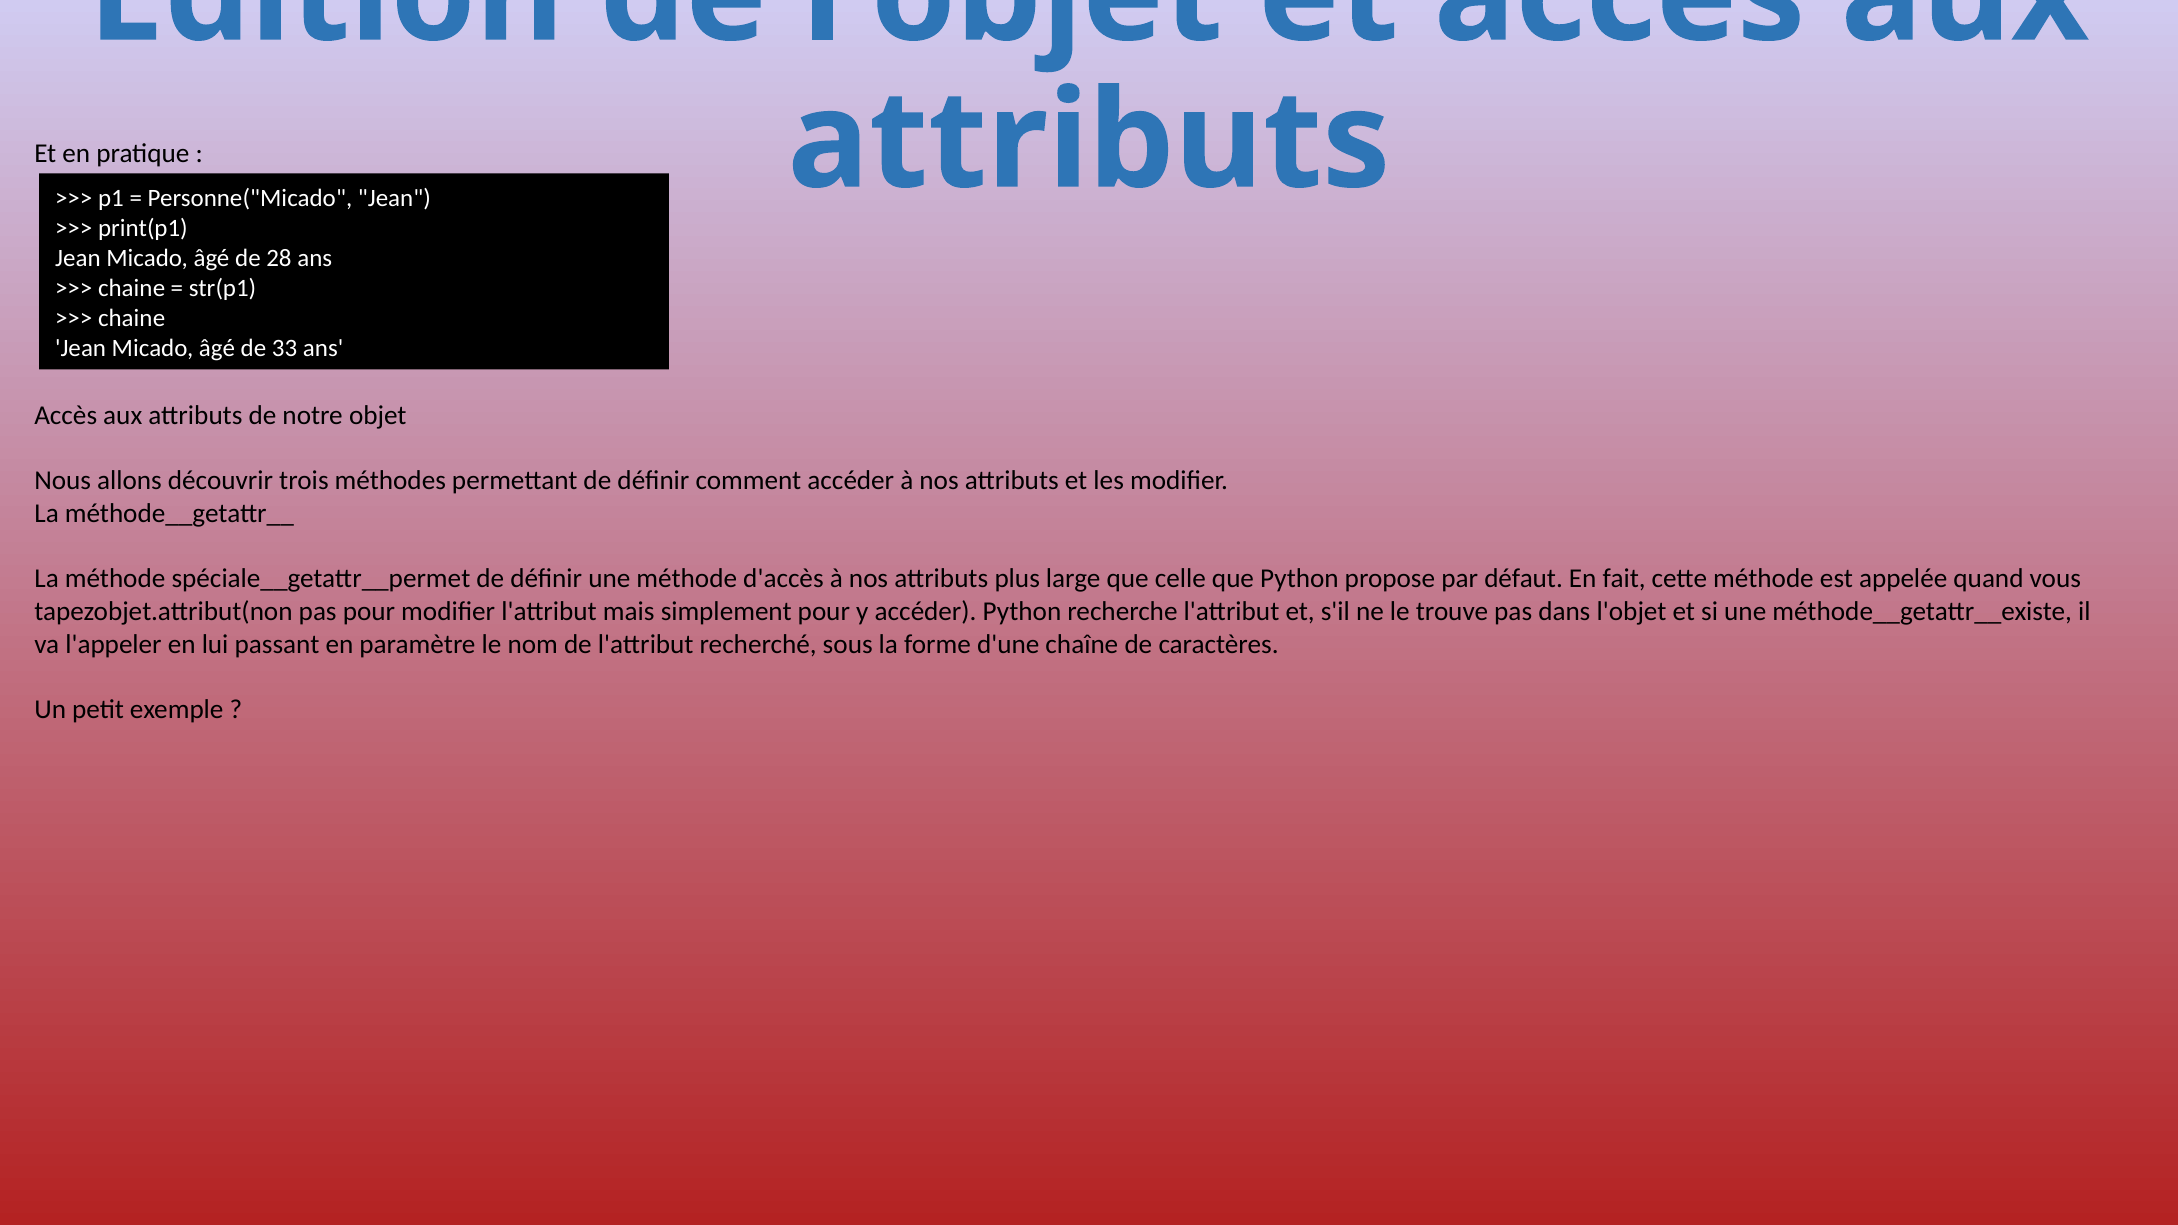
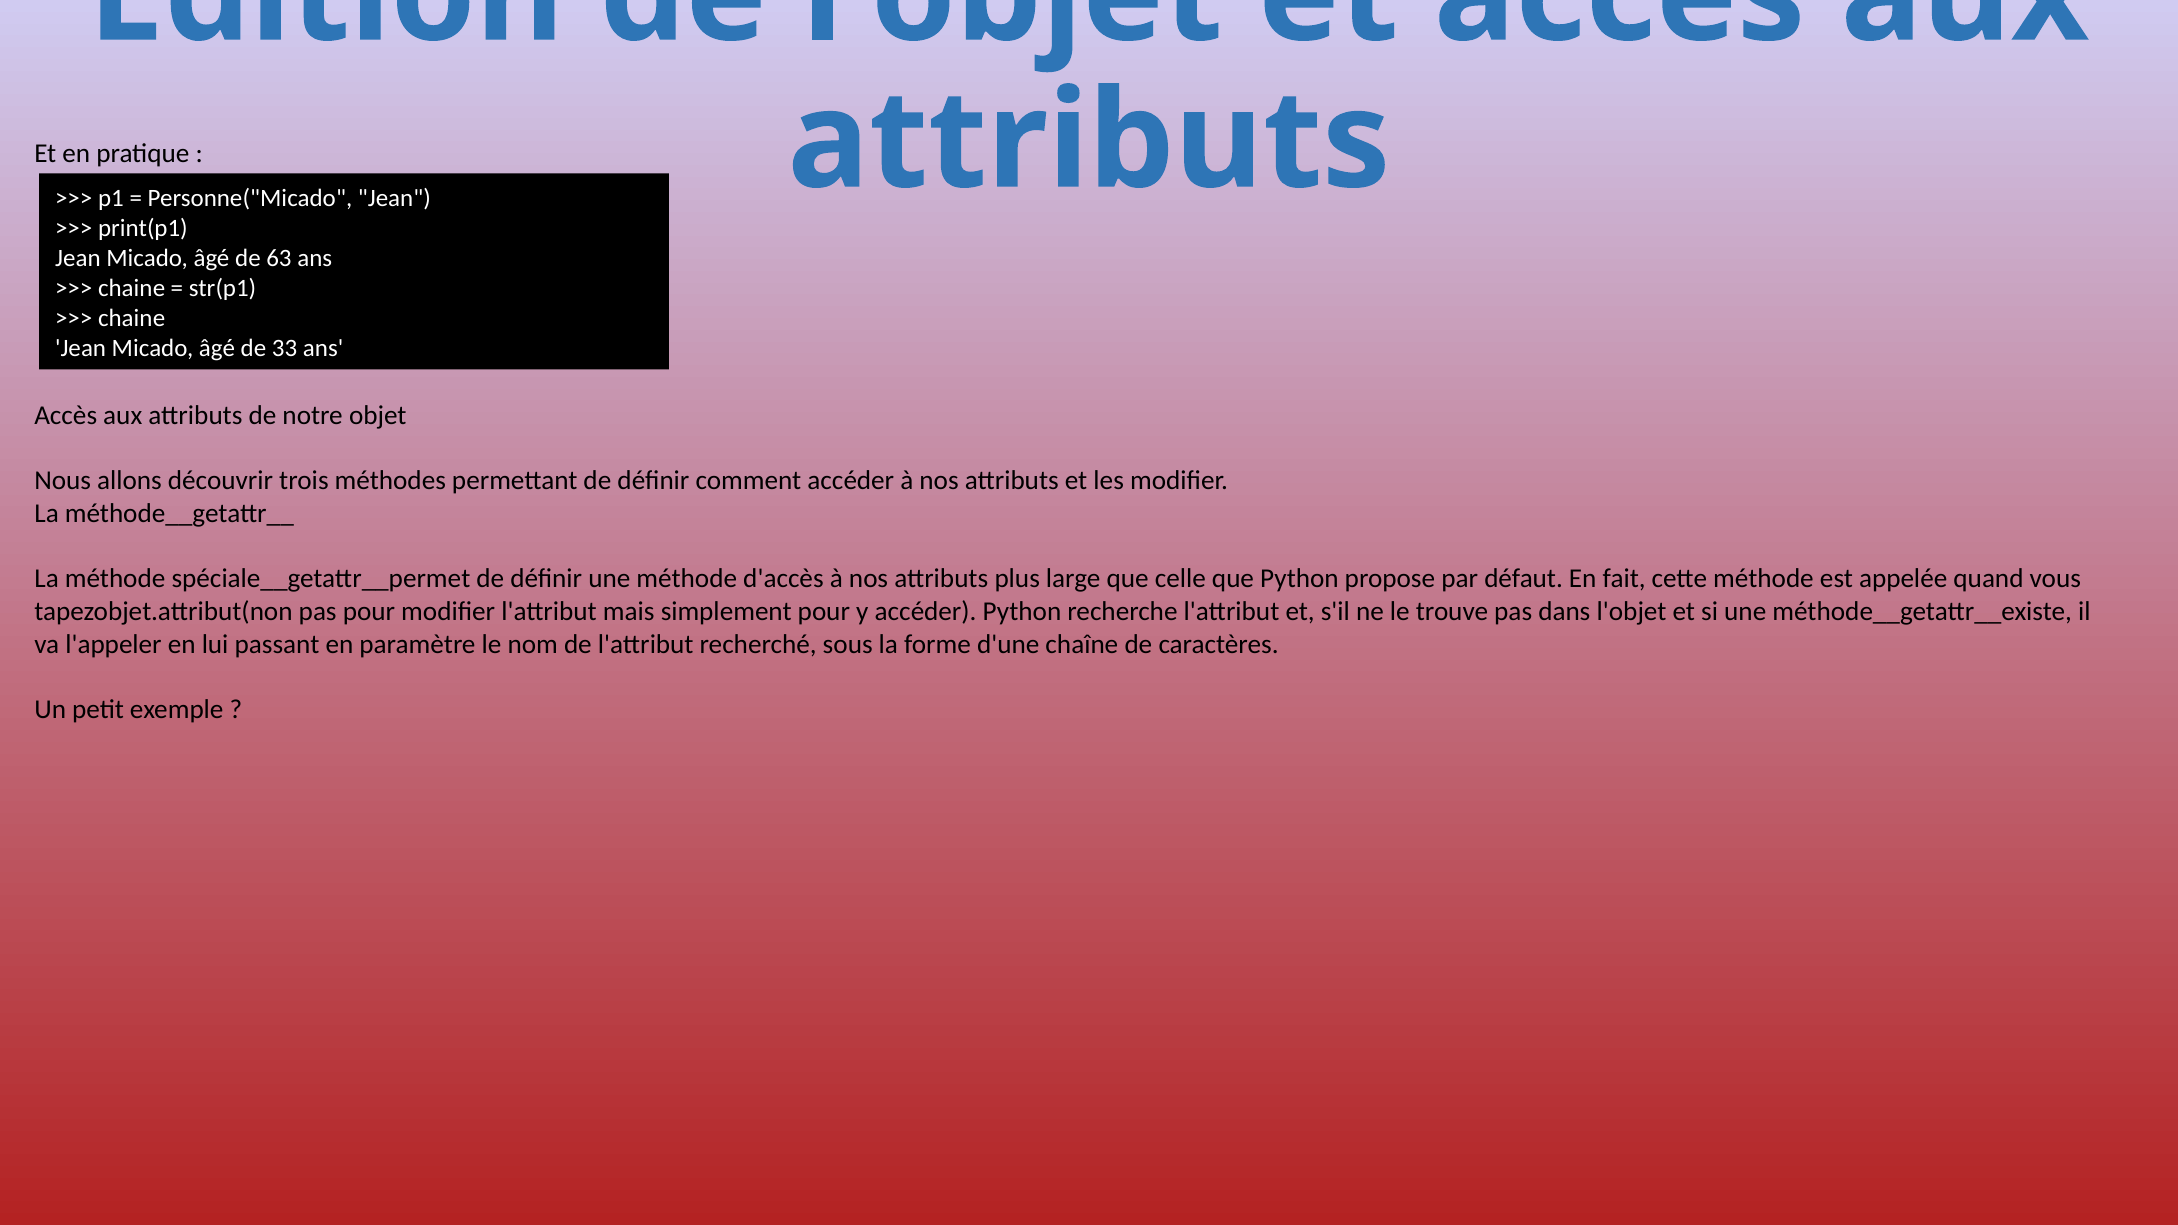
28: 28 -> 63
